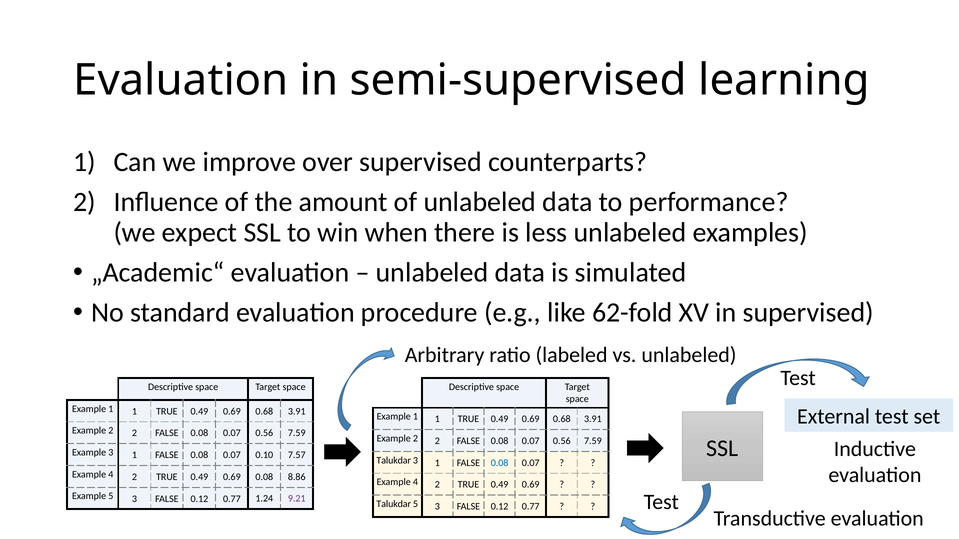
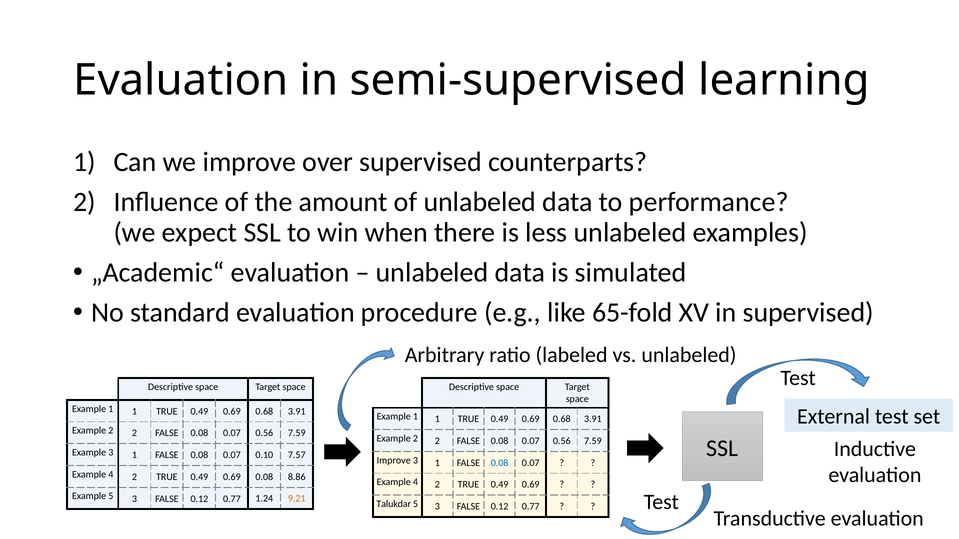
62-fold: 62-fold -> 65-fold
Talukdar at (394, 461): Talukdar -> Improve
9.21 colour: purple -> orange
